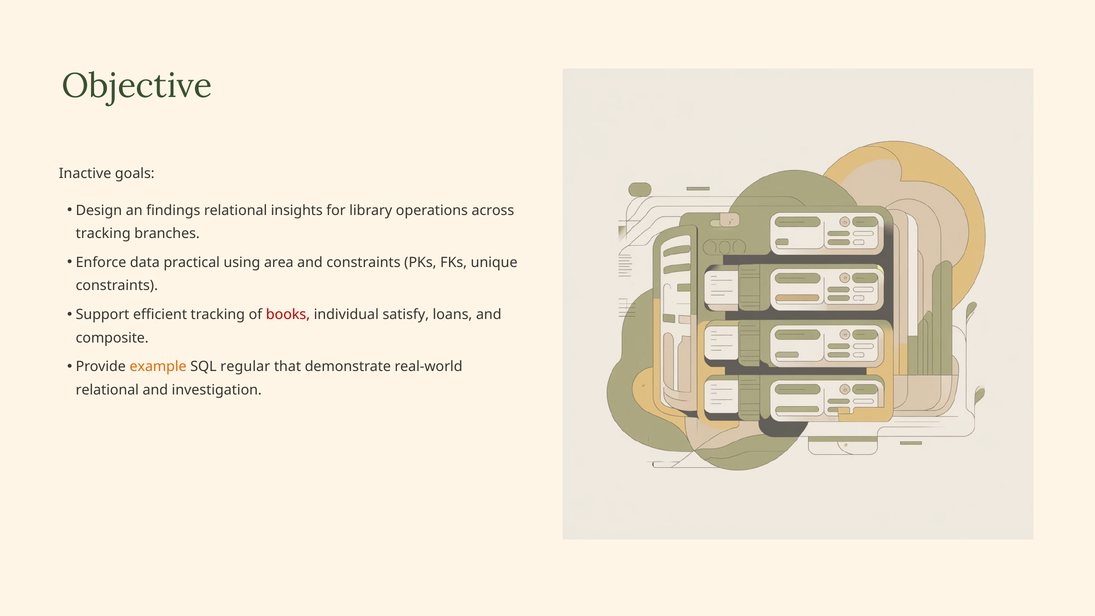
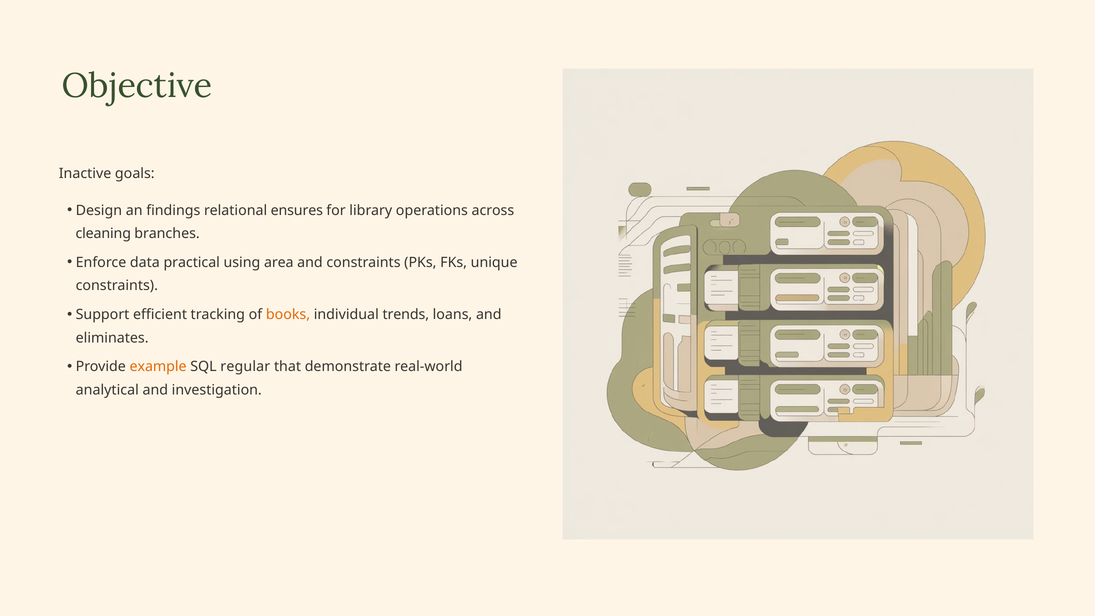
insights: insights -> ensures
tracking at (103, 234): tracking -> cleaning
books colour: red -> orange
satisfy: satisfy -> trends
composite: composite -> eliminates
relational at (107, 390): relational -> analytical
